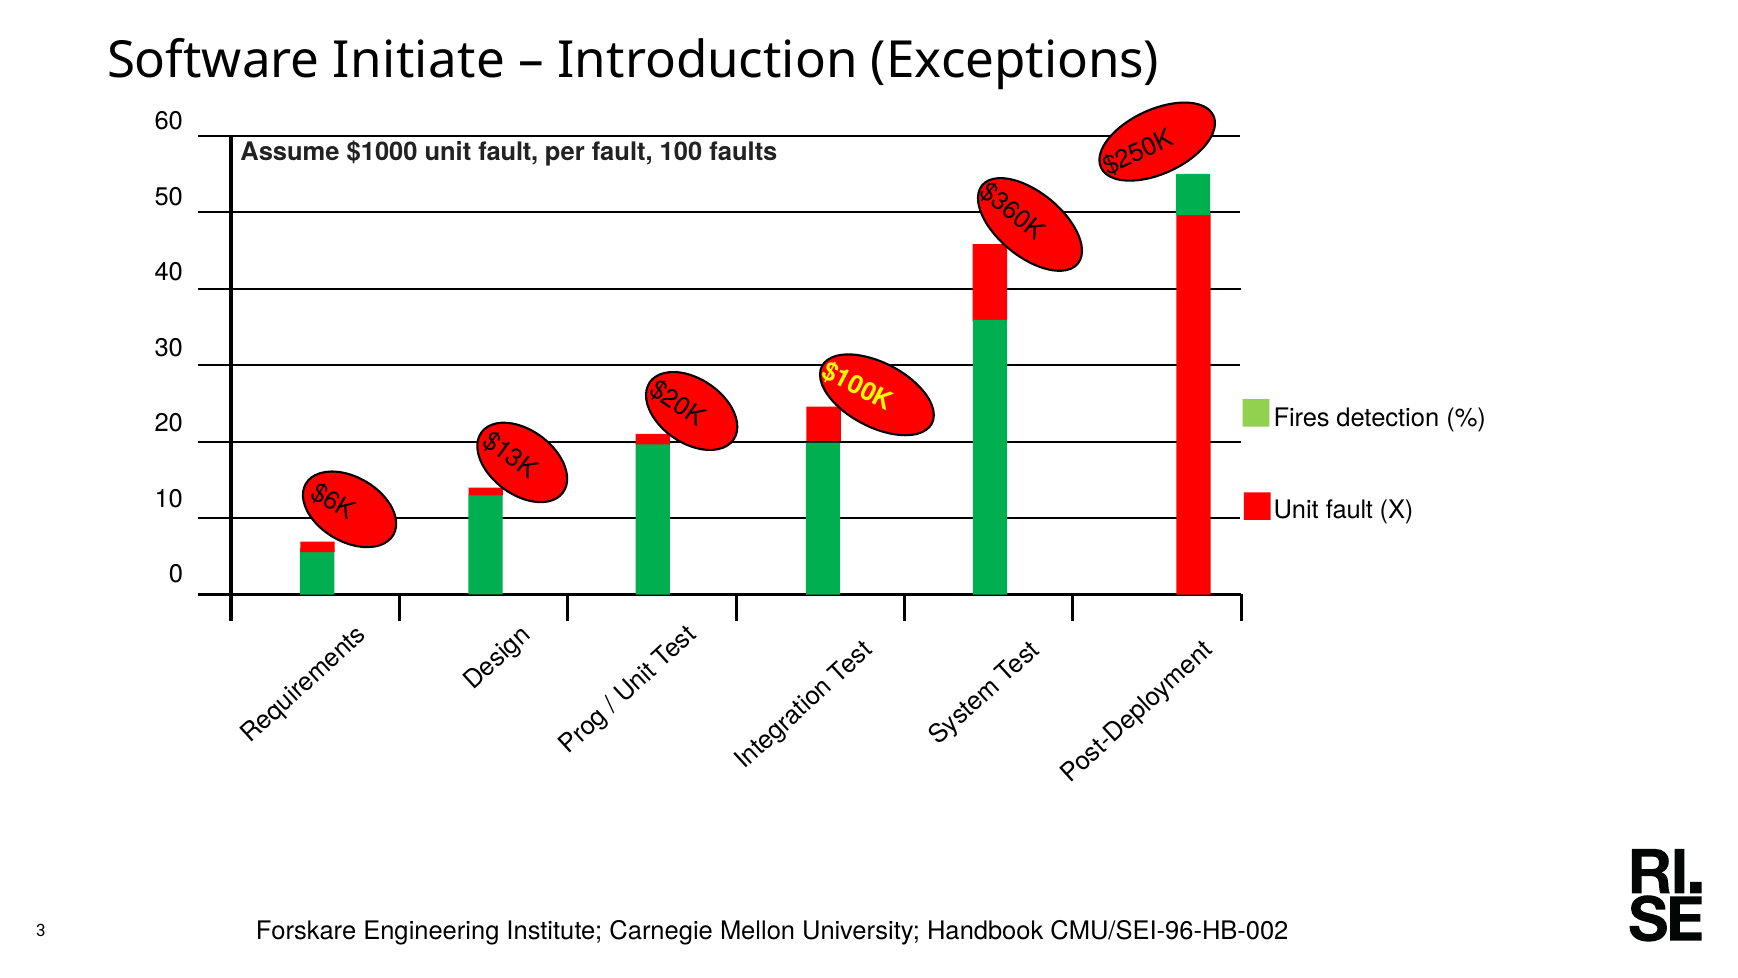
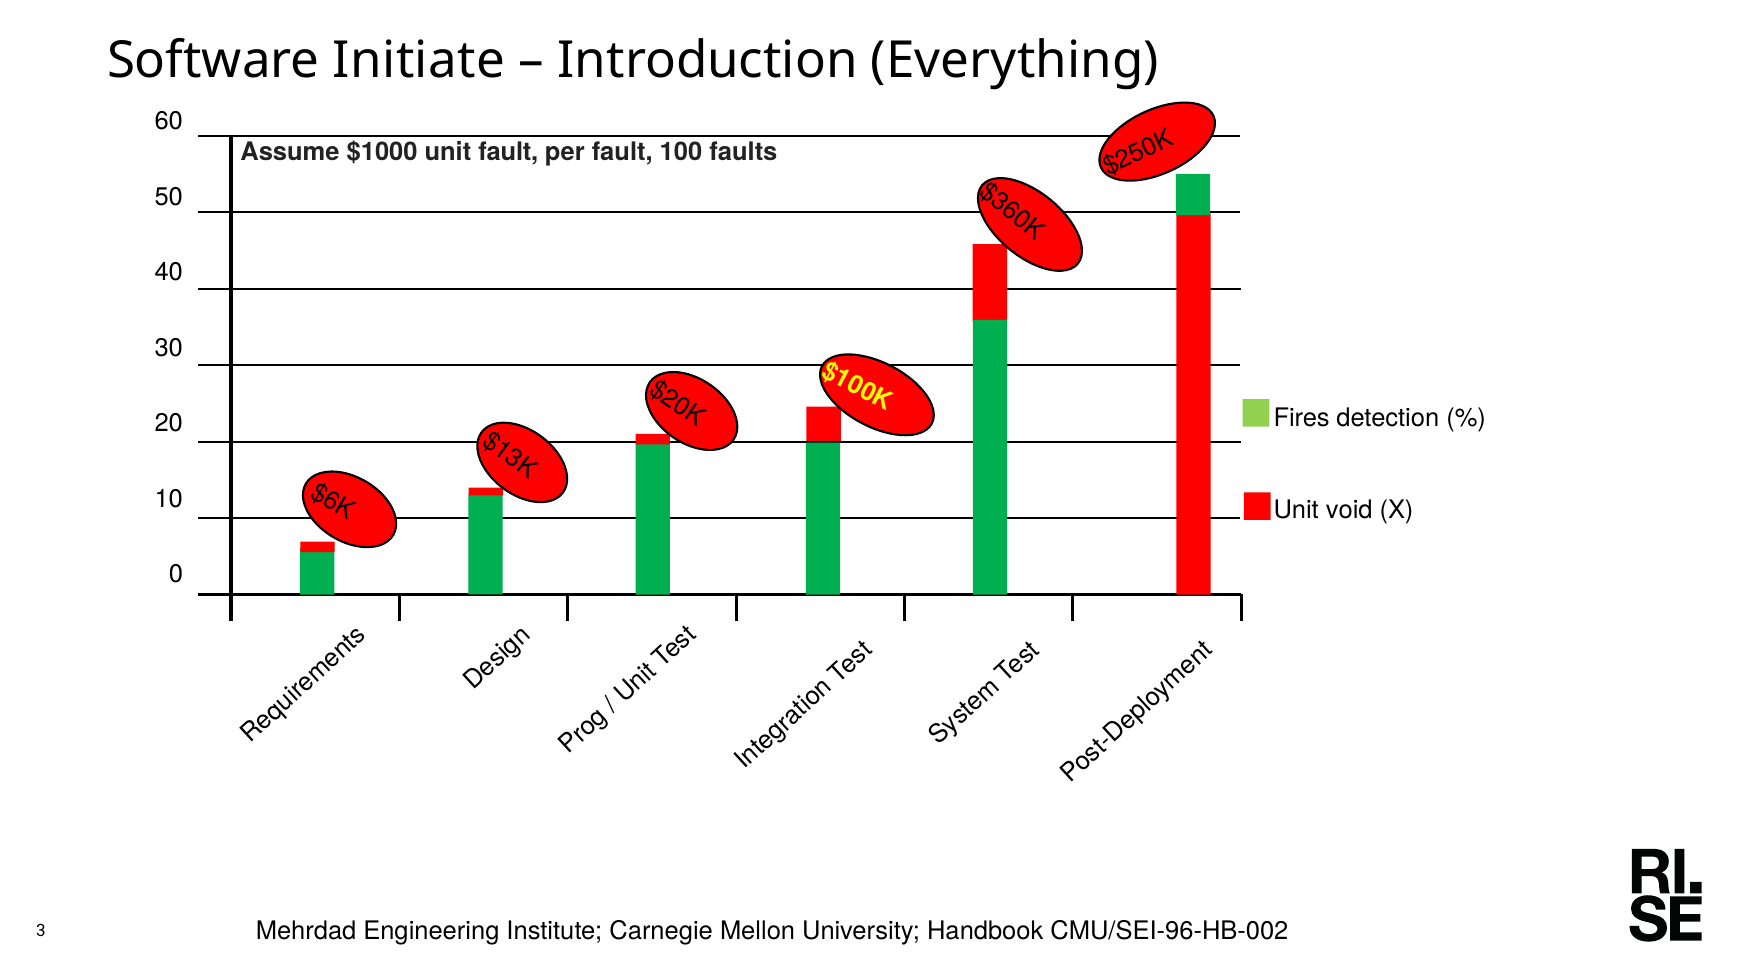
Exceptions: Exceptions -> Everything
fault at (1349, 510): fault -> void
Forskare: Forskare -> Mehrdad
